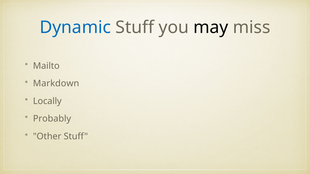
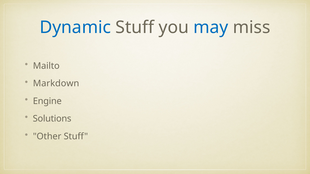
may colour: black -> blue
Locally: Locally -> Engine
Probably: Probably -> Solutions
